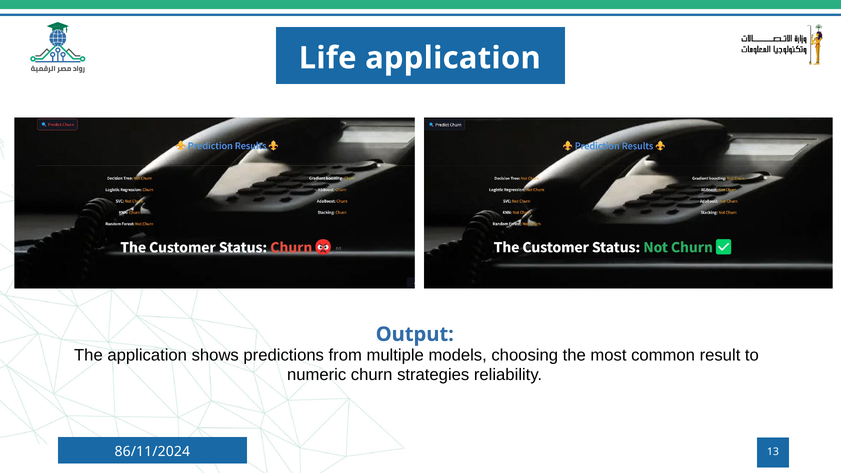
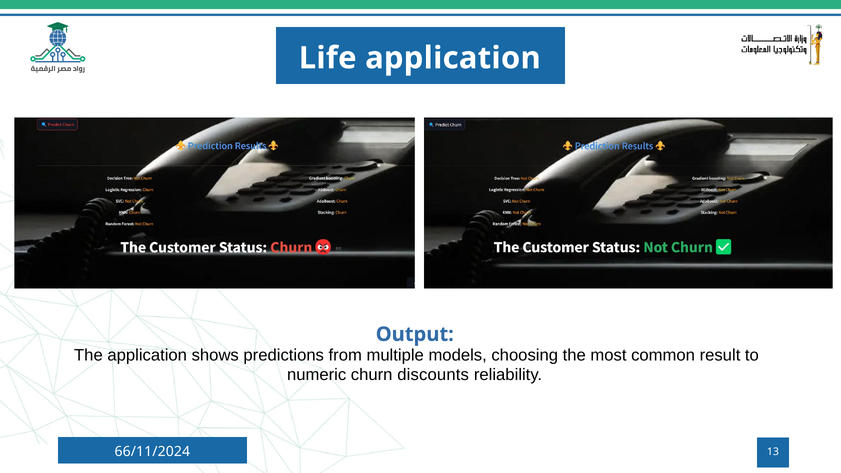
strategies: strategies -> discounts
86/11/2024: 86/11/2024 -> 66/11/2024
